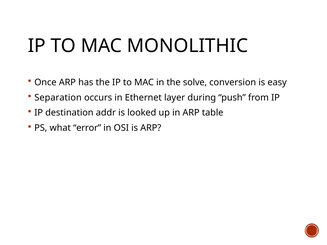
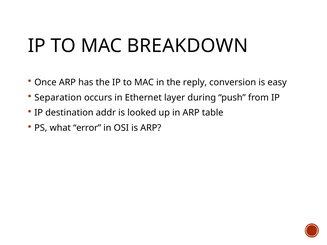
MONOLITHIC: MONOLITHIC -> BREAKDOWN
solve: solve -> reply
